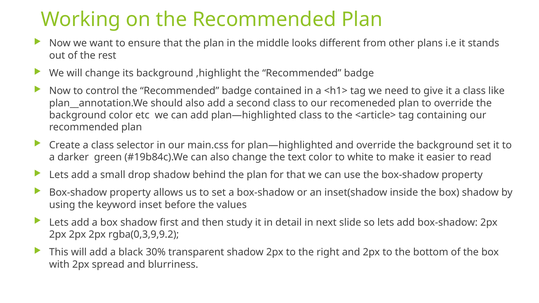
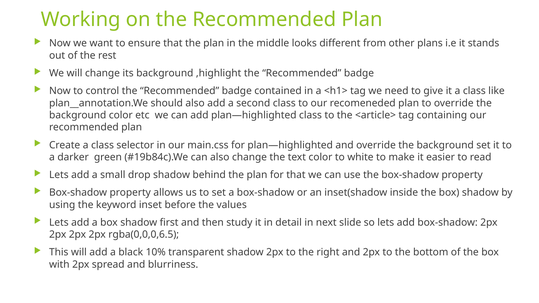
rgba(0,3,9,9.2: rgba(0,3,9,9.2 -> rgba(0,0,0,6.5
30%: 30% -> 10%
